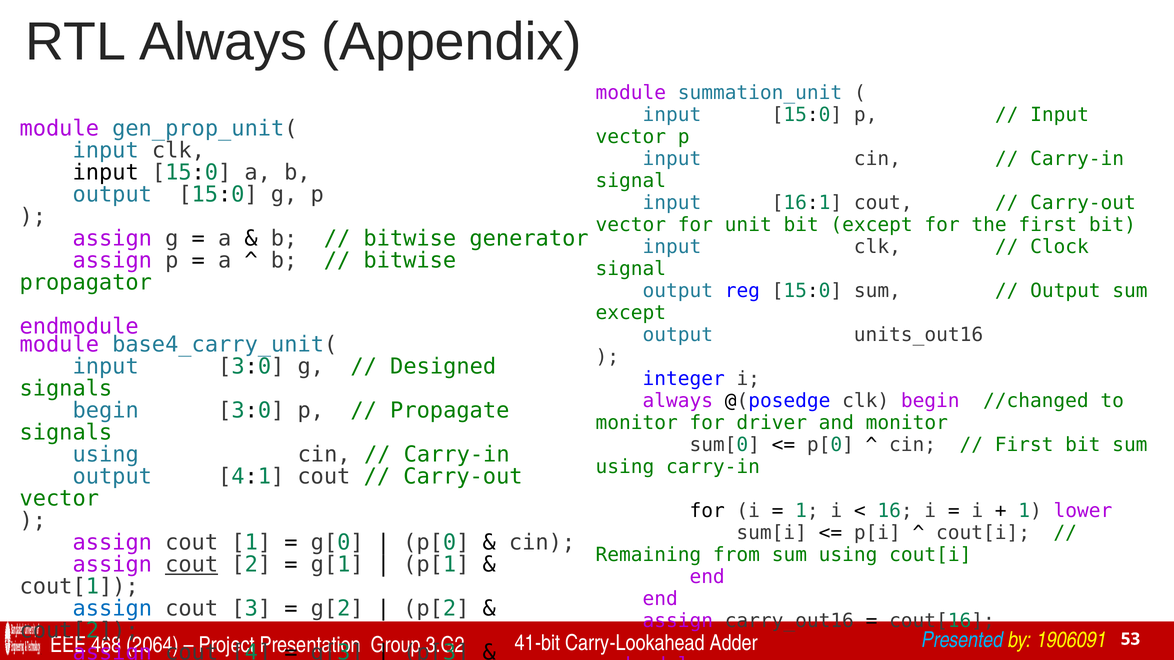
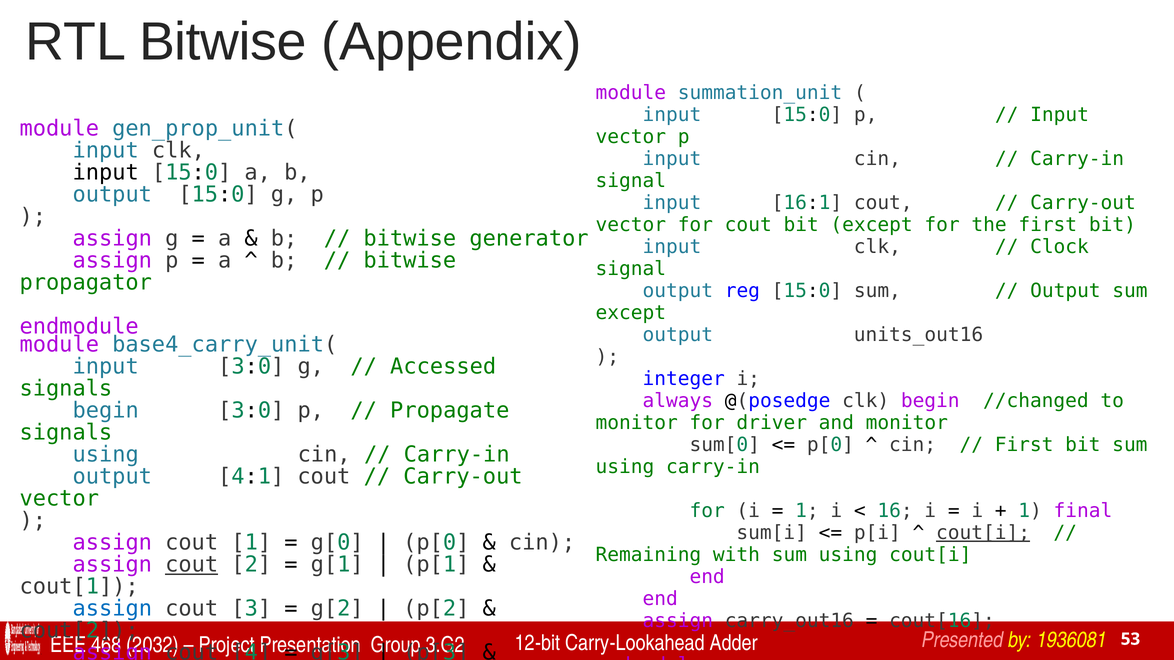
RTL Always: Always -> Bitwise
for unit: unit -> cout
Designed: Designed -> Accessed
for at (707, 511) colour: black -> green
lower: lower -> final
cout[i at (983, 533) underline: none -> present
from: from -> with
2064: 2064 -> 2032
41-bit: 41-bit -> 12-bit
Presented colour: light blue -> pink
1906091: 1906091 -> 1936081
